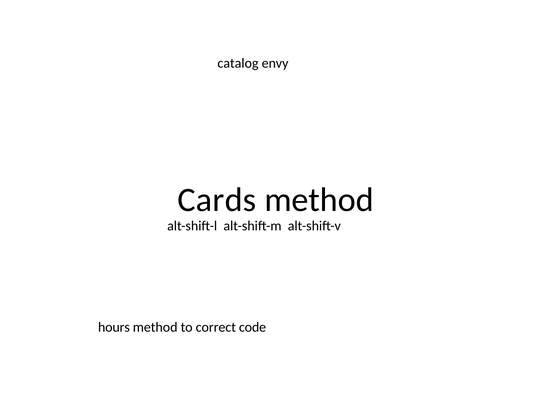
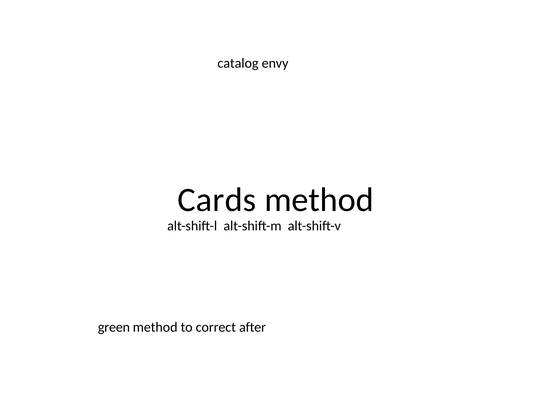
hours: hours -> green
code: code -> after
